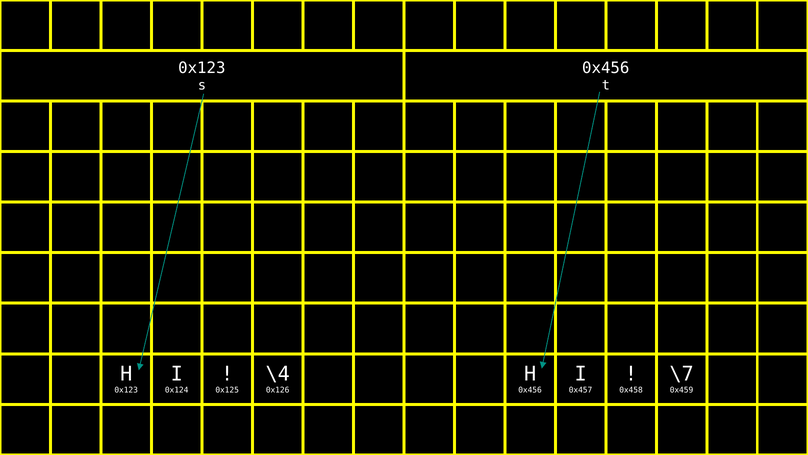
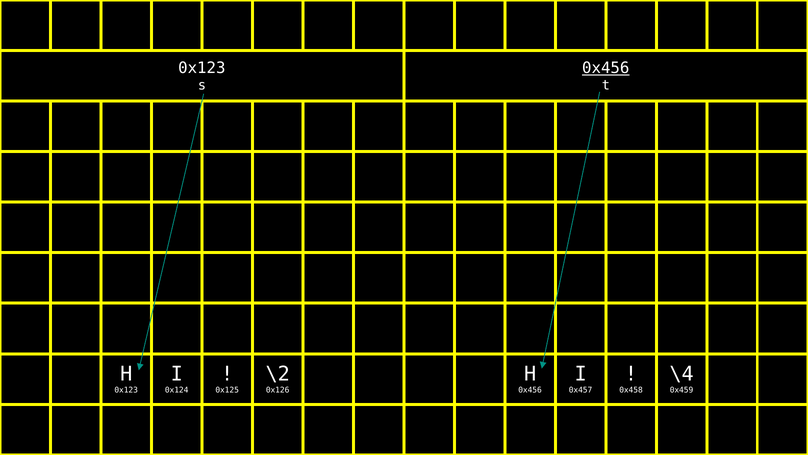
0x456 at (606, 68) underline: none -> present
\4: \4 -> \2
\7: \7 -> \4
